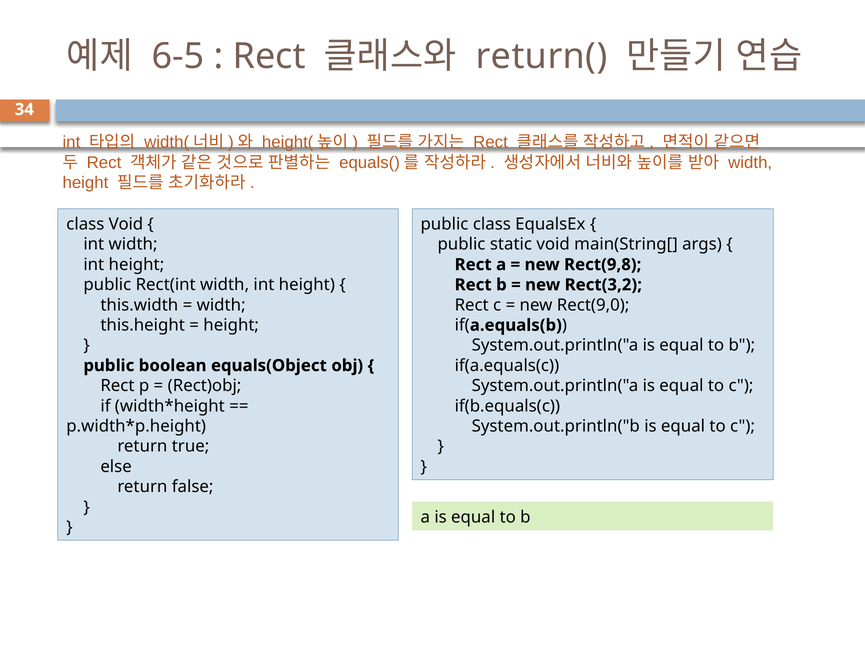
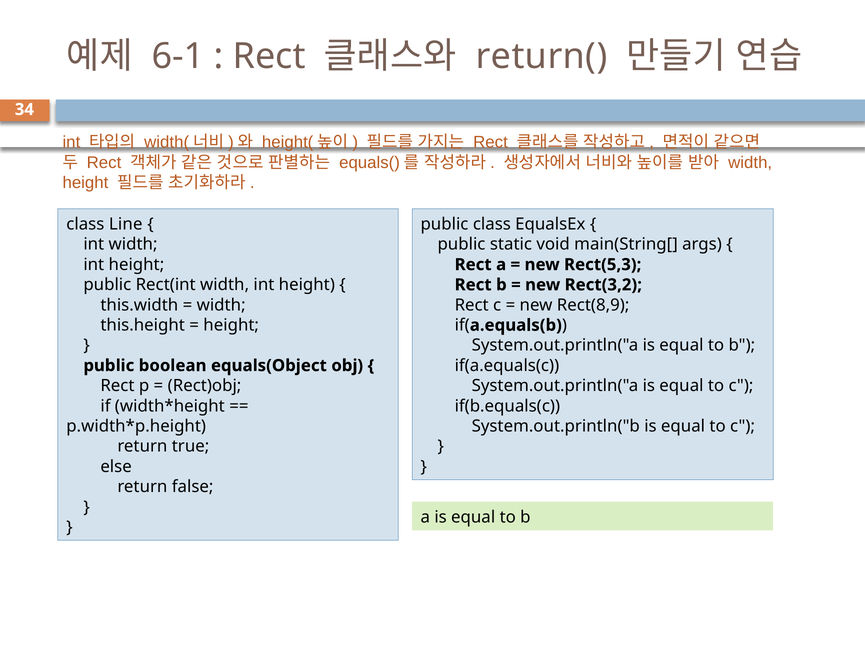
6-5: 6-5 -> 6-1
class Void: Void -> Line
Rect(9,8: Rect(9,8 -> Rect(5,3
Rect(9,0: Rect(9,0 -> Rect(8,9
